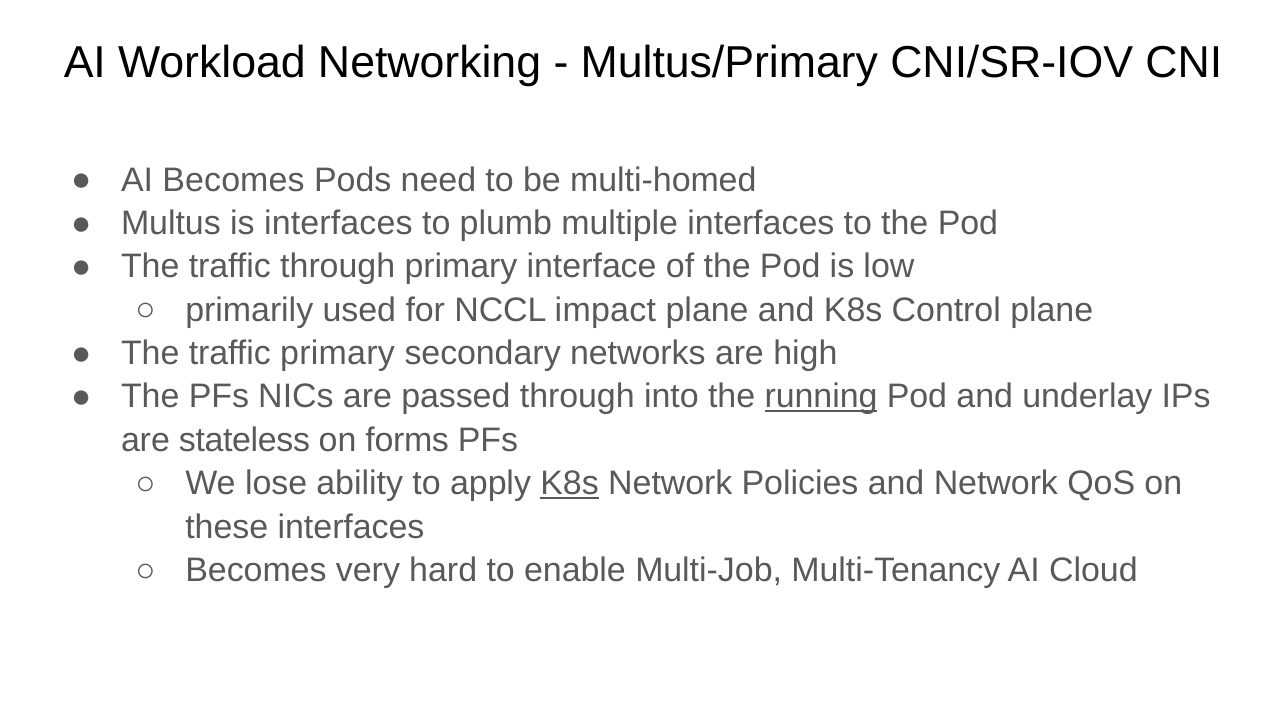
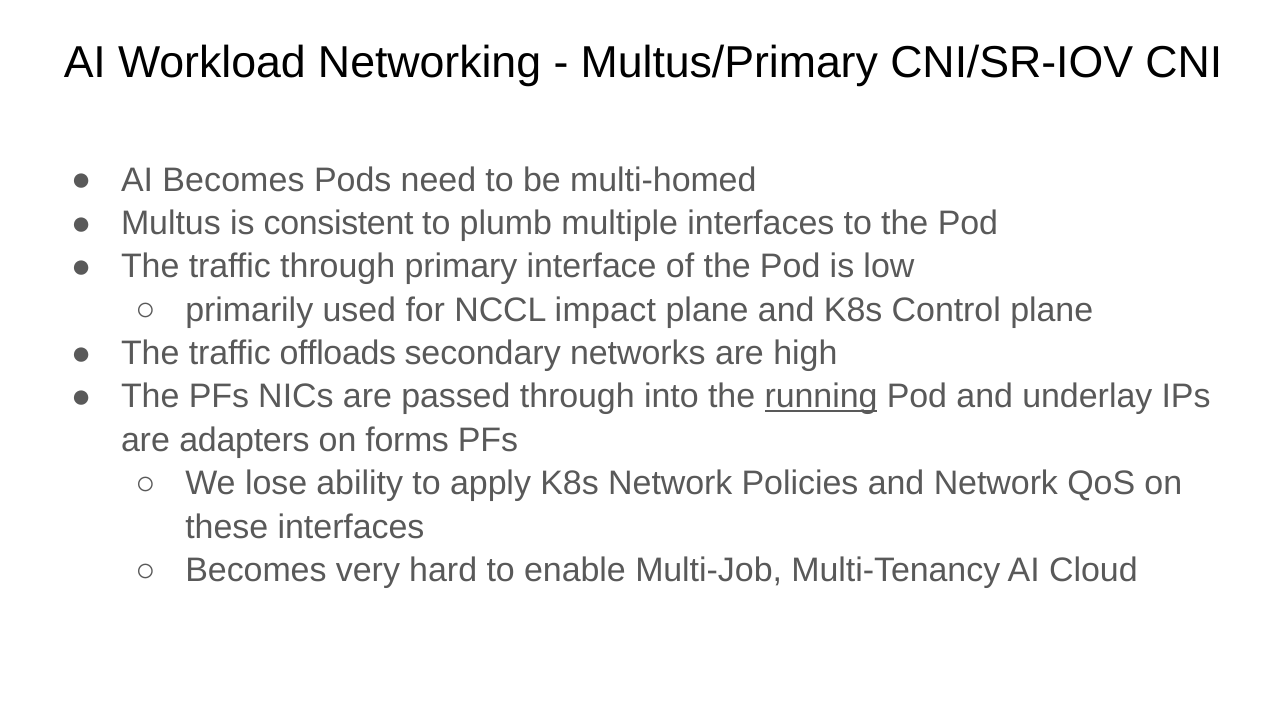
is interfaces: interfaces -> consistent
traffic primary: primary -> offloads
stateless: stateless -> adapters
K8s at (570, 483) underline: present -> none
